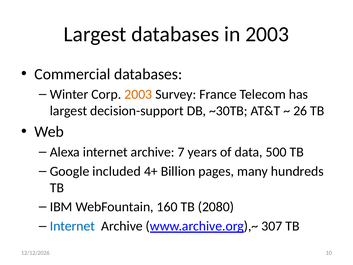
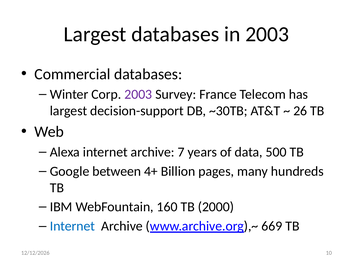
2003 at (138, 94) colour: orange -> purple
included: included -> between
2080: 2080 -> 2000
307: 307 -> 669
